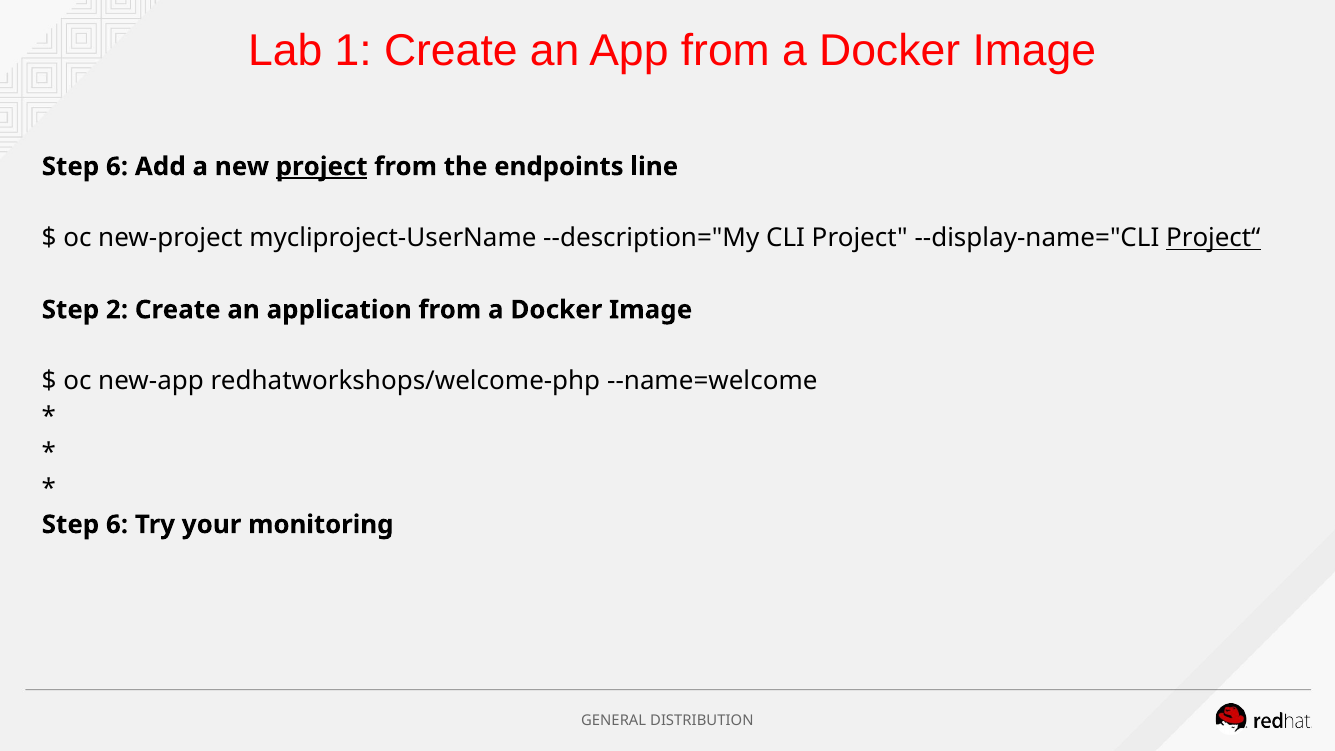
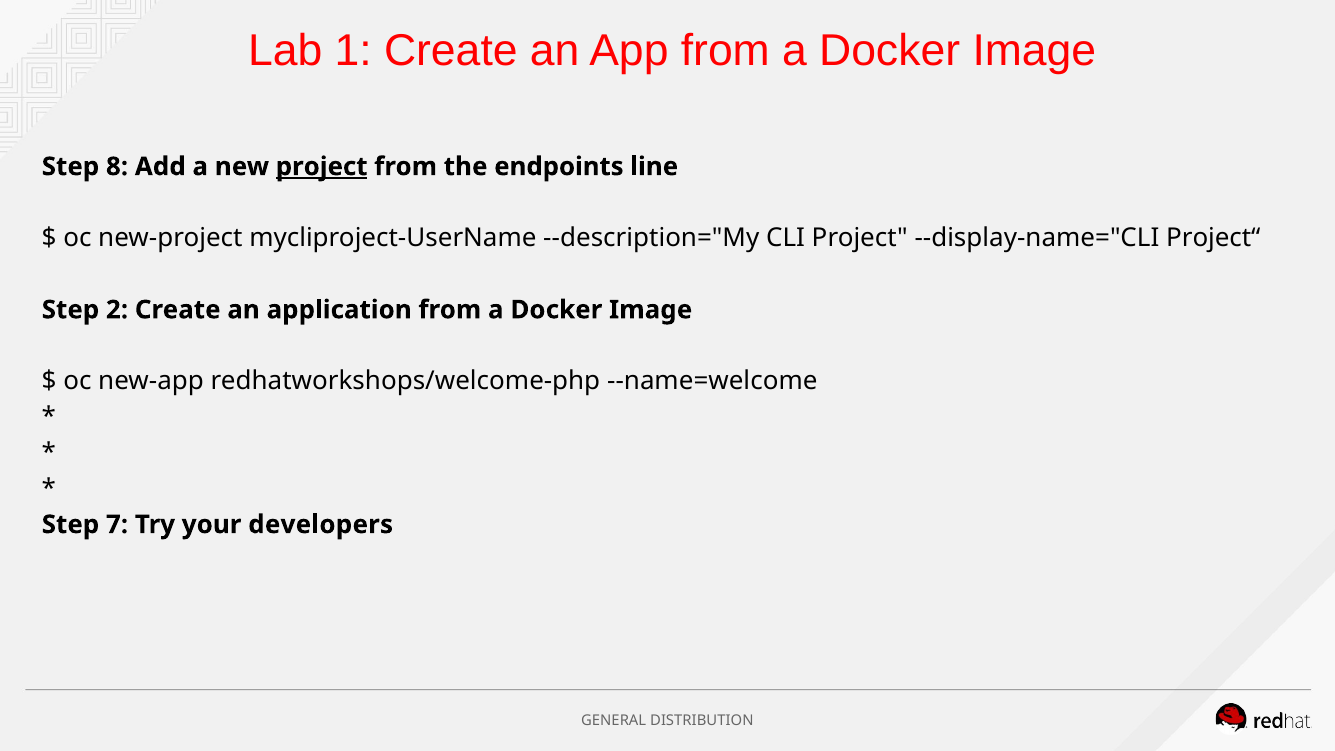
6 at (117, 167): 6 -> 8
Project“ underline: present -> none
6 at (117, 525): 6 -> 7
monitoring: monitoring -> developers
